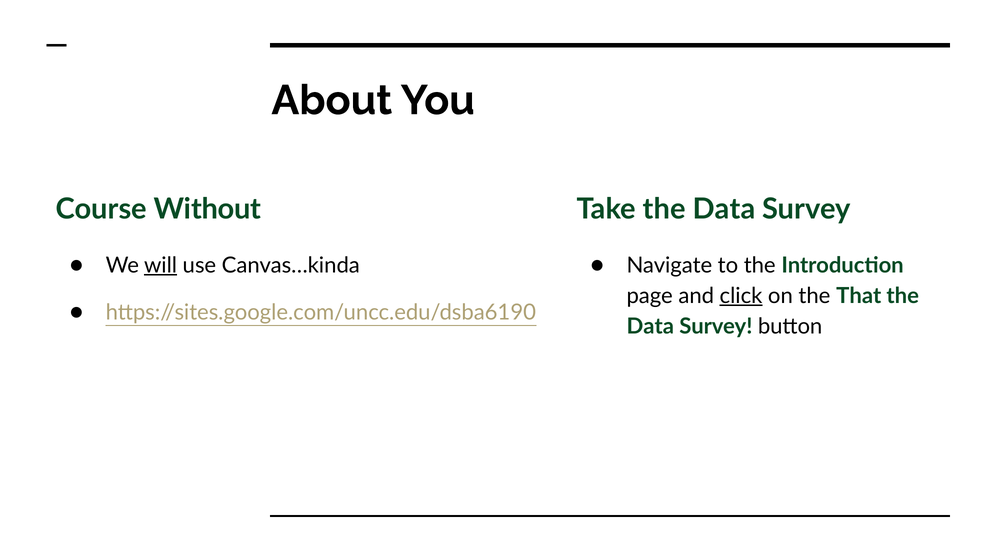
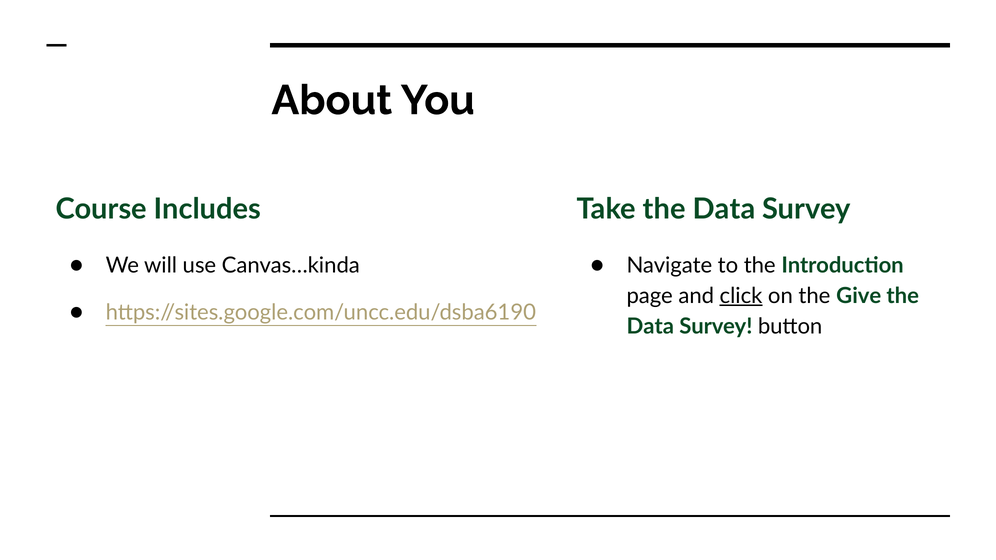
Without: Without -> Includes
will underline: present -> none
That: That -> Give
